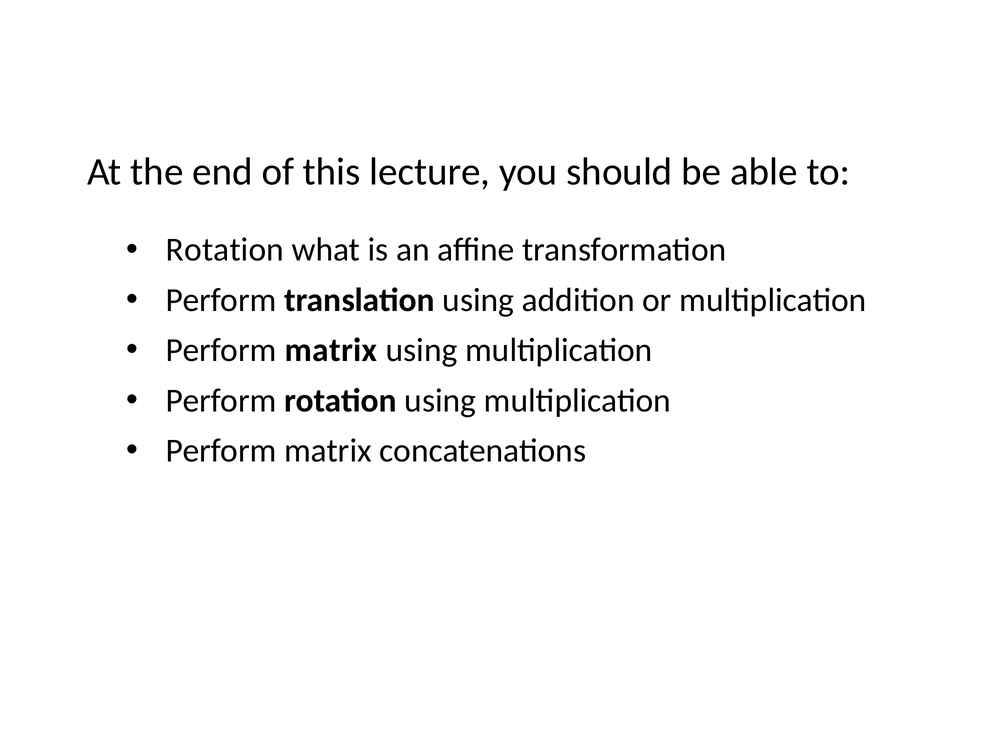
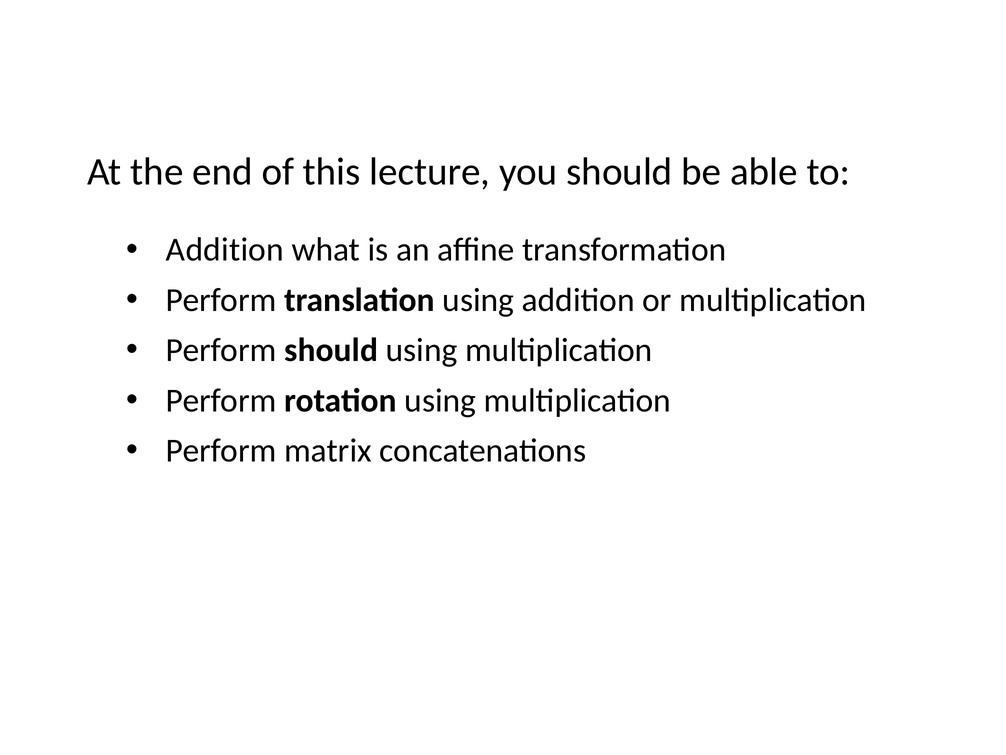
Rotation at (225, 250): Rotation -> Addition
matrix at (331, 350): matrix -> should
